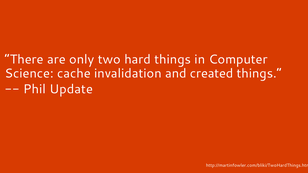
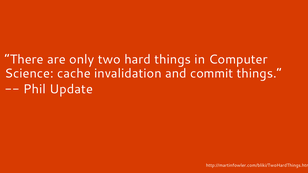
created: created -> commit
